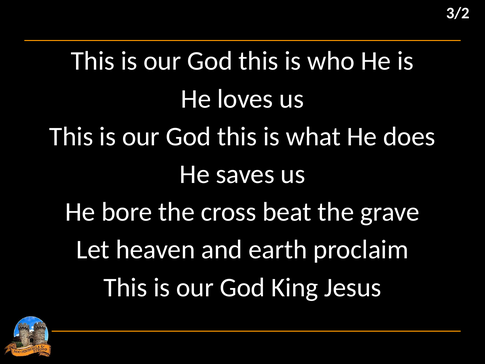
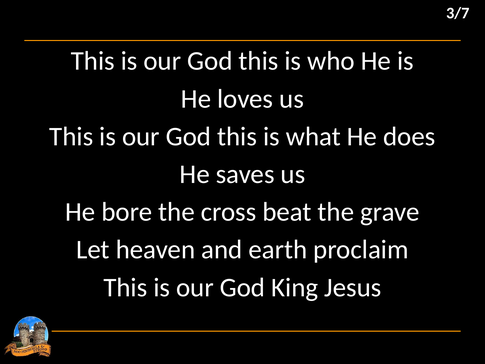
3/2: 3/2 -> 3/7
